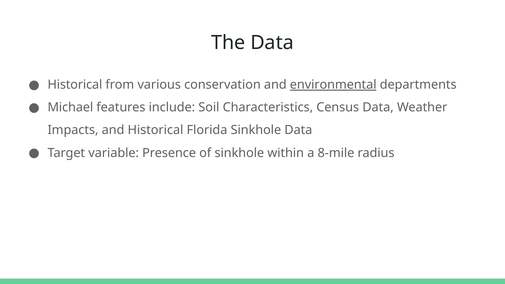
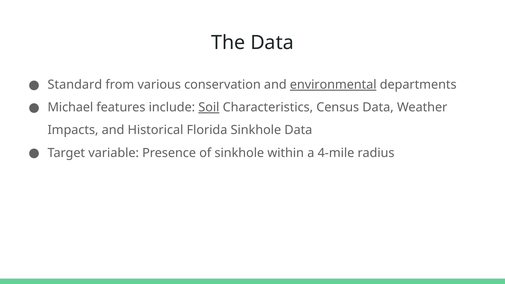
Historical at (75, 85): Historical -> Standard
Soil underline: none -> present
8-mile: 8-mile -> 4-mile
